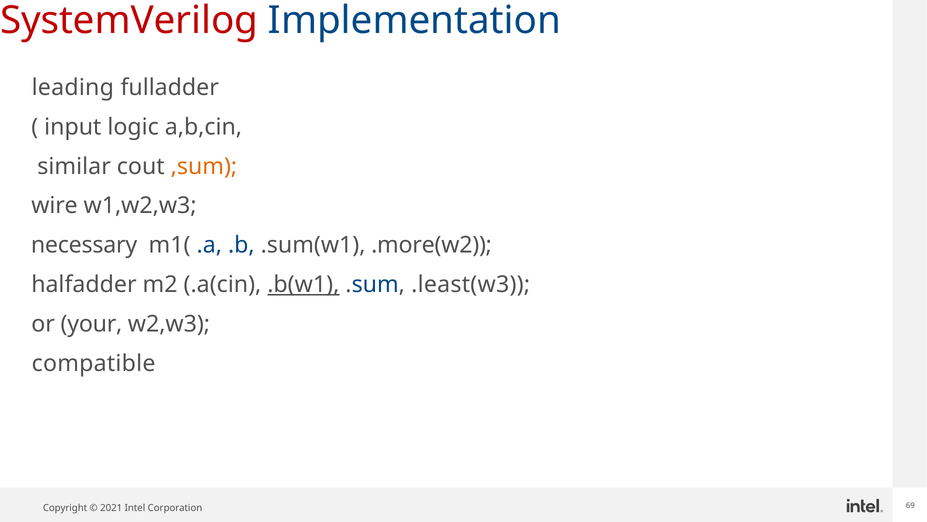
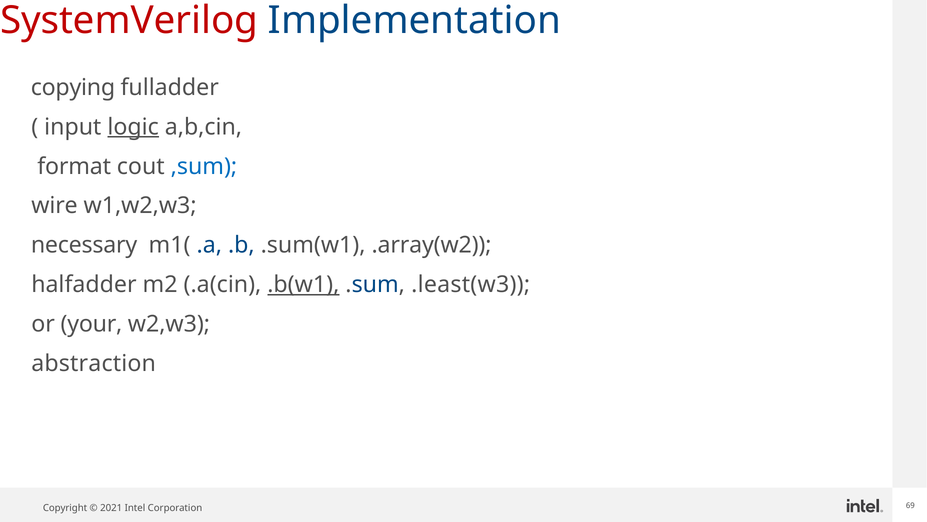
leading: leading -> copying
logic underline: none -> present
similar: similar -> format
,sum colour: orange -> blue
.more(w2: .more(w2 -> .array(w2
compatible: compatible -> abstraction
